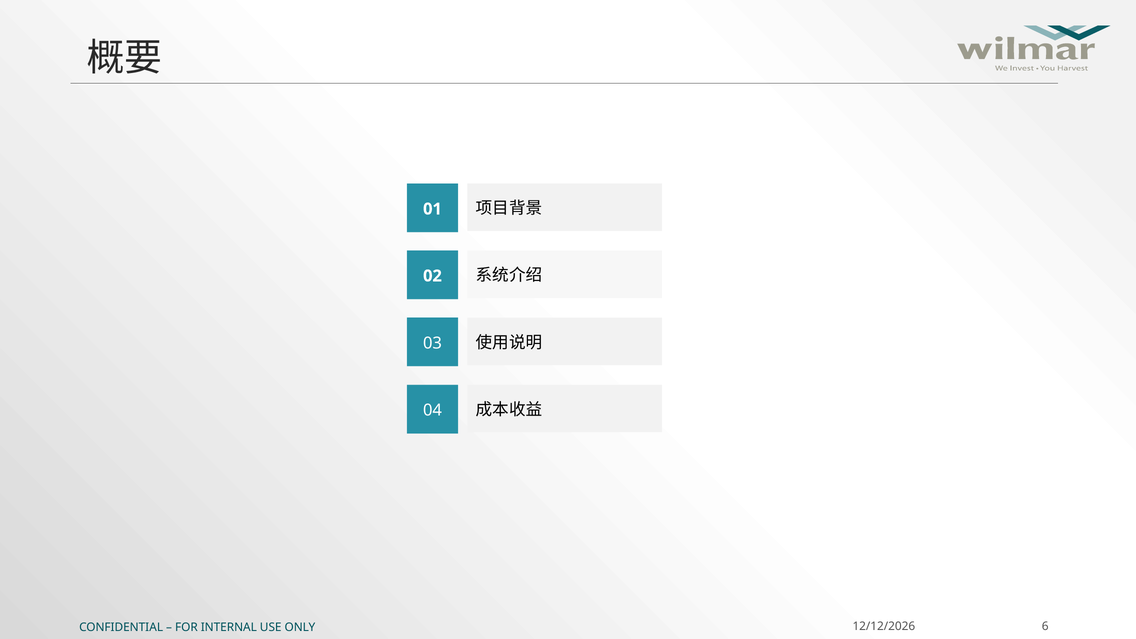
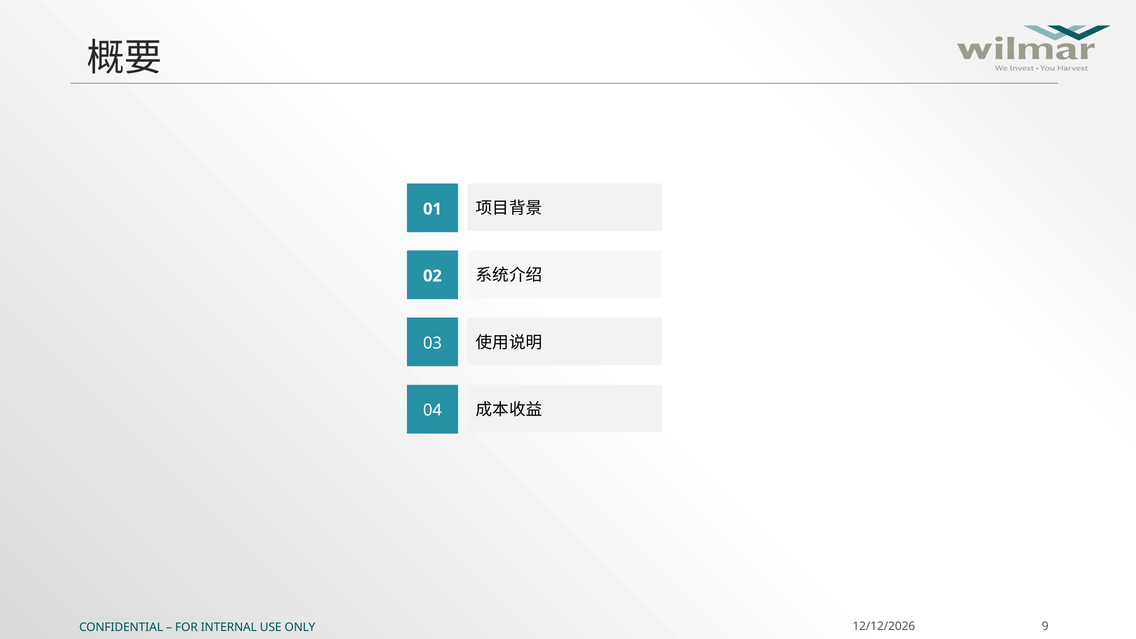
6: 6 -> 9
